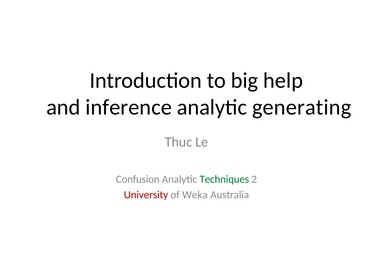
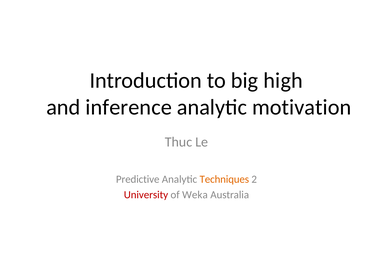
help: help -> high
generating: generating -> motivation
Confusion: Confusion -> Predictive
Techniques colour: green -> orange
